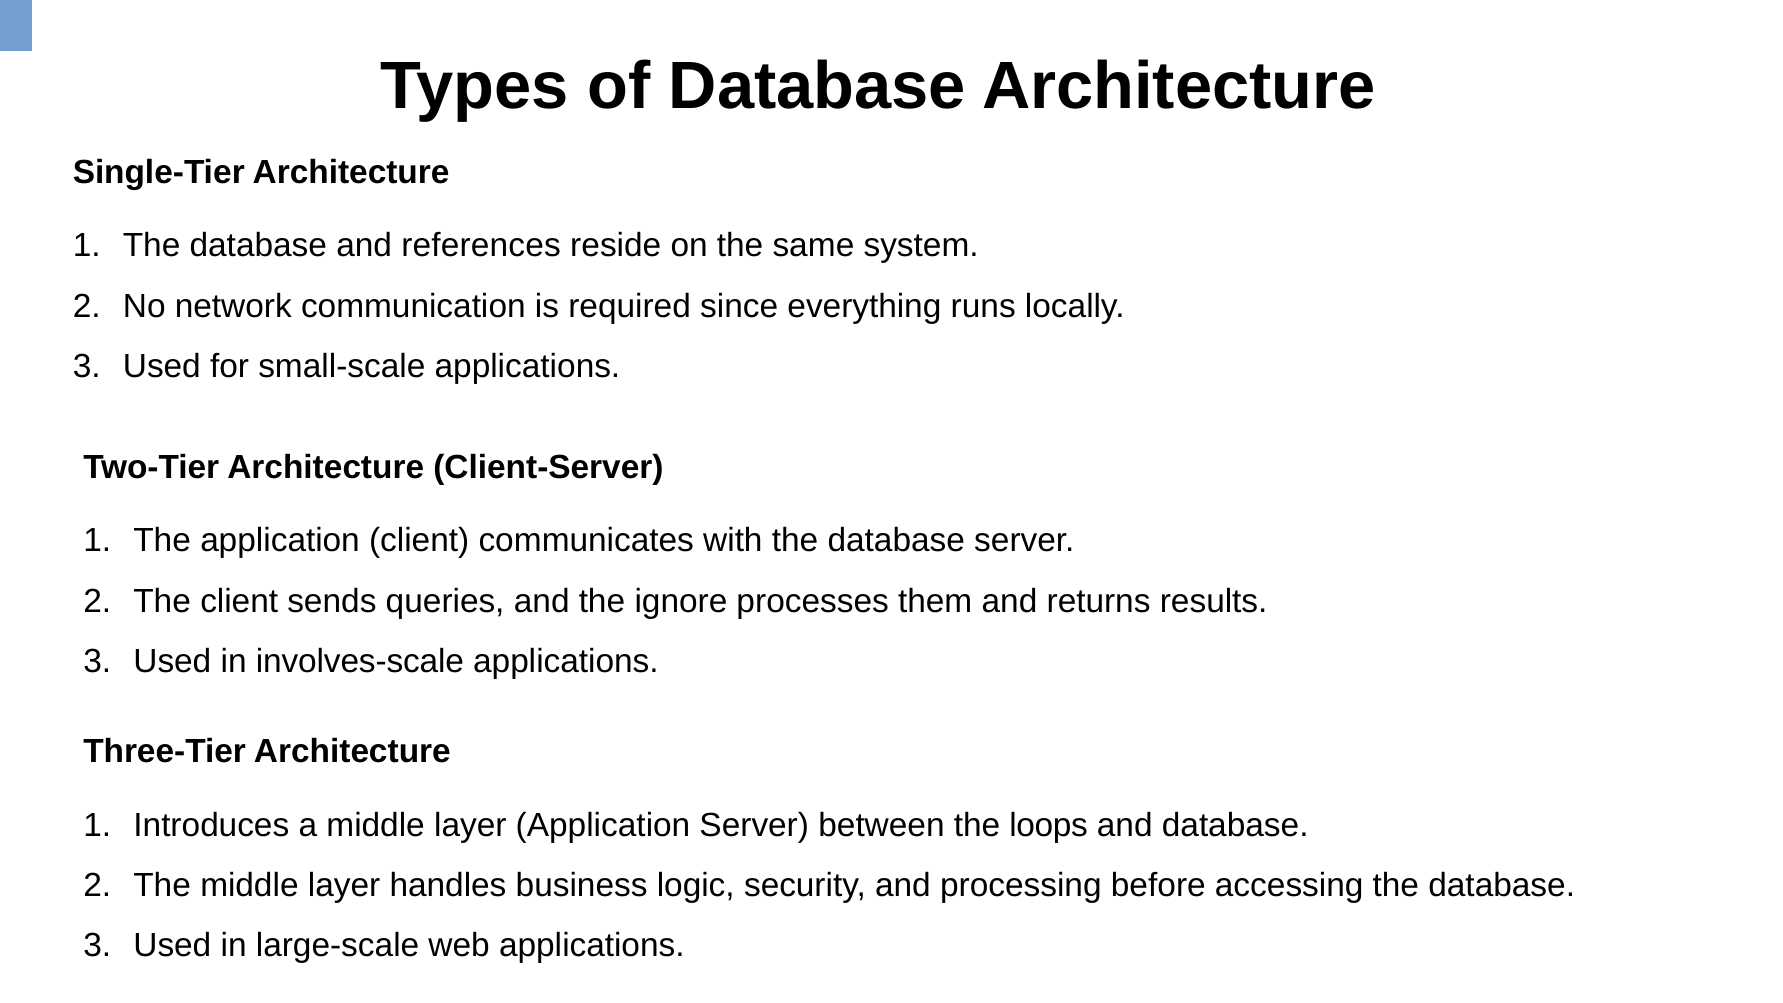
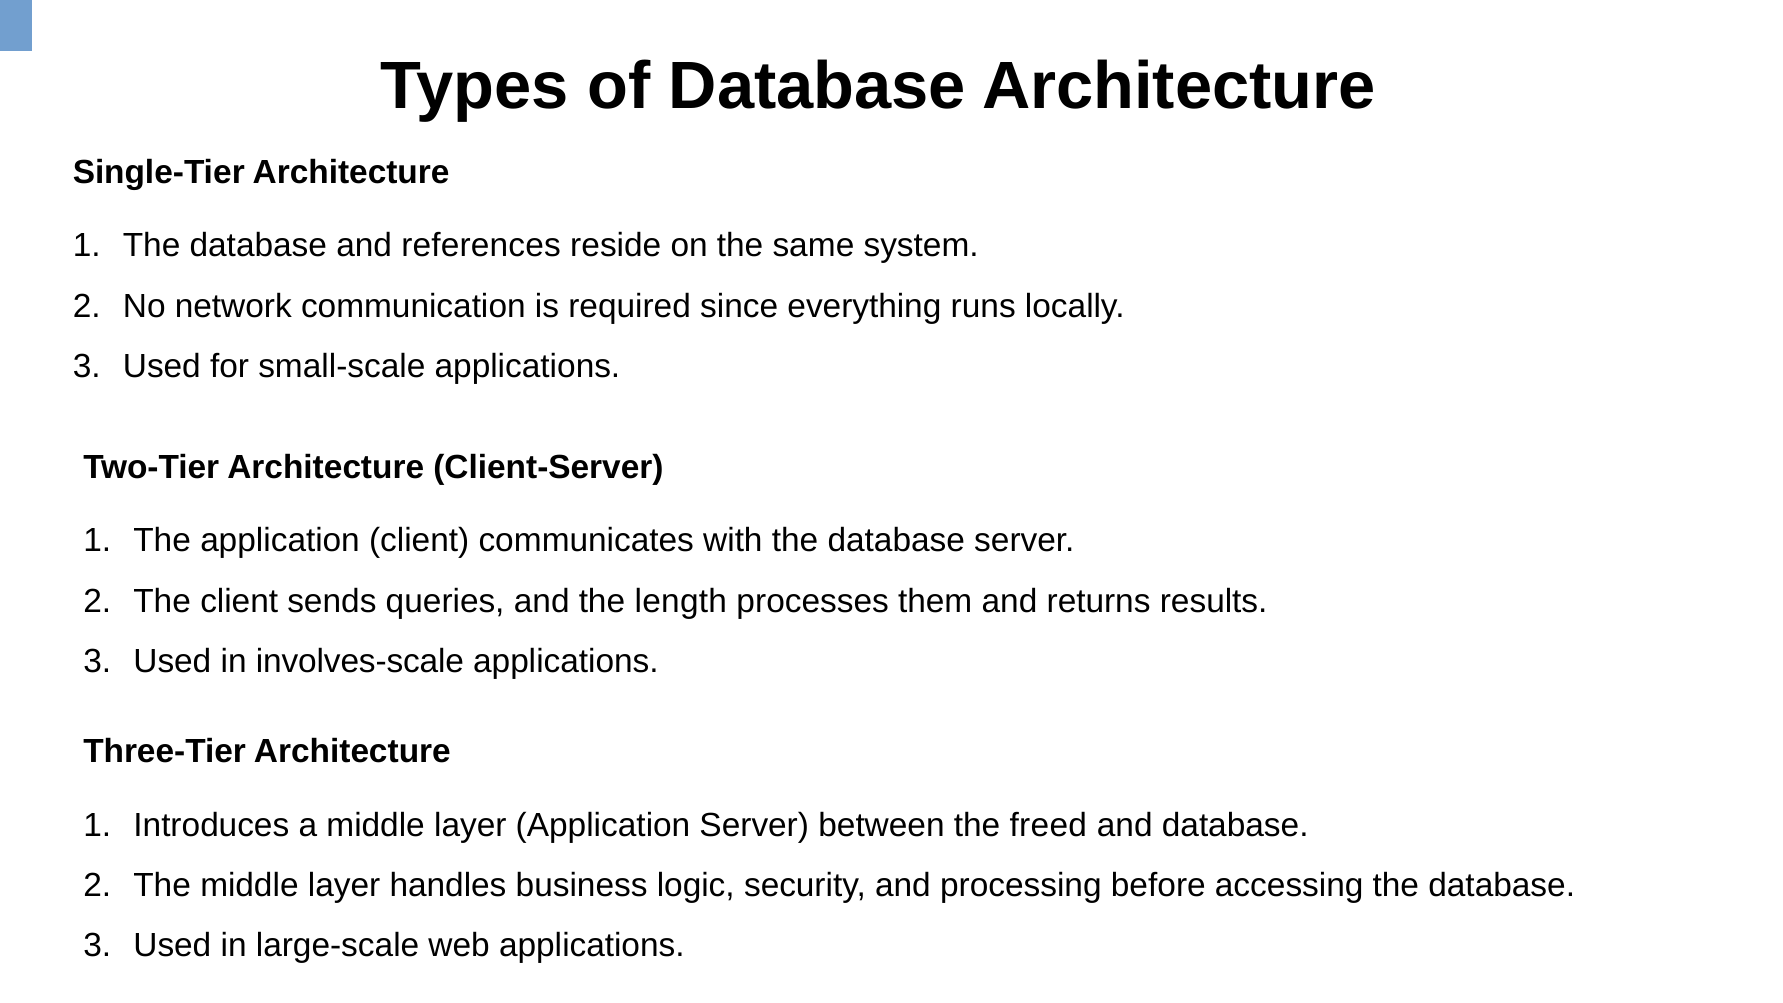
ignore: ignore -> length
loops: loops -> freed
